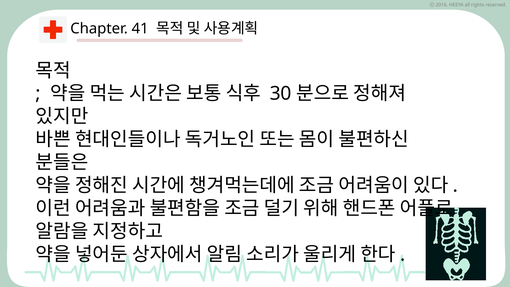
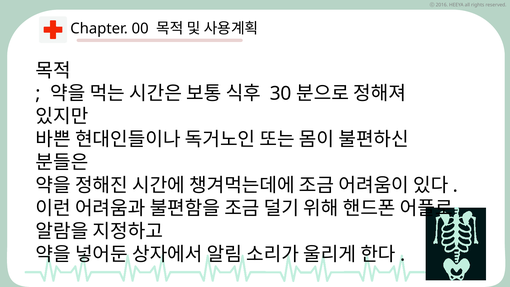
41: 41 -> 00
